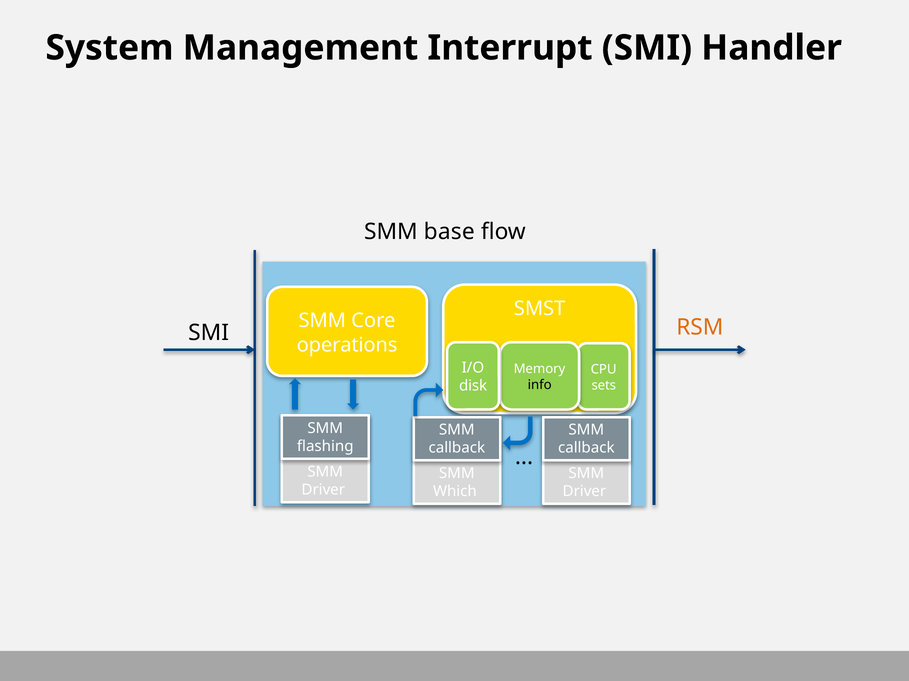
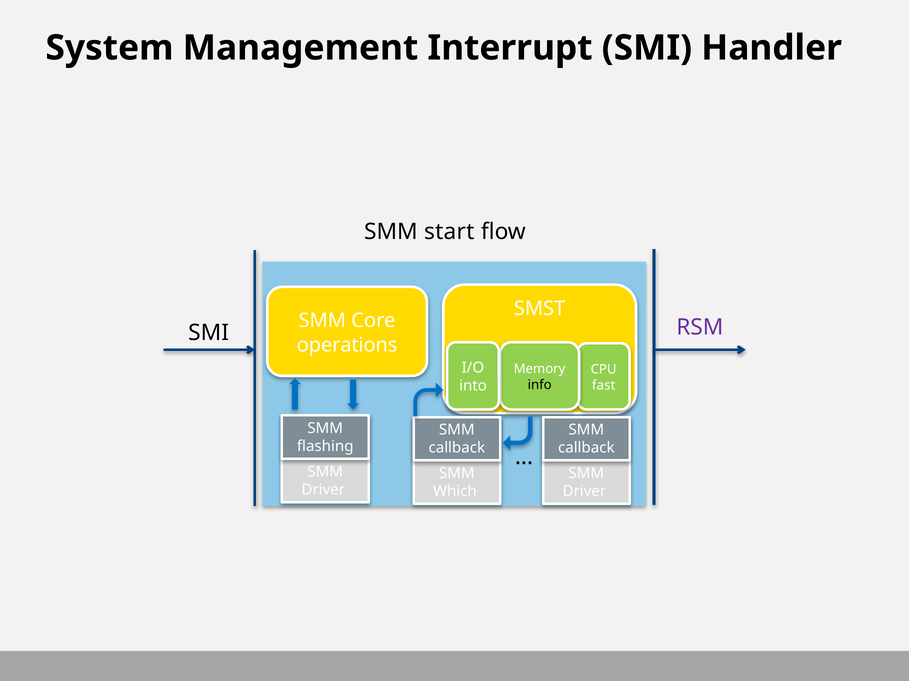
base: base -> start
RSM colour: orange -> purple
sets: sets -> fast
disk: disk -> into
